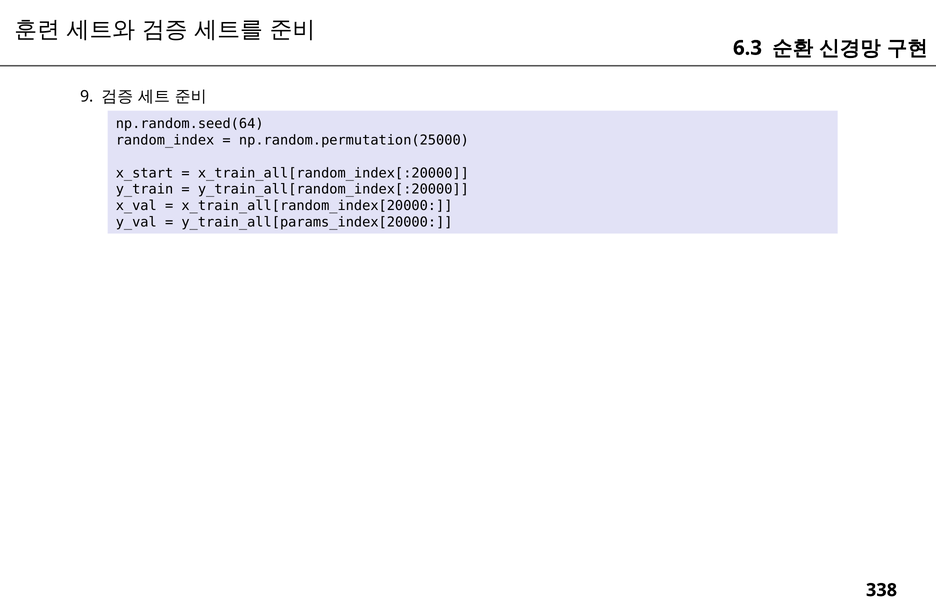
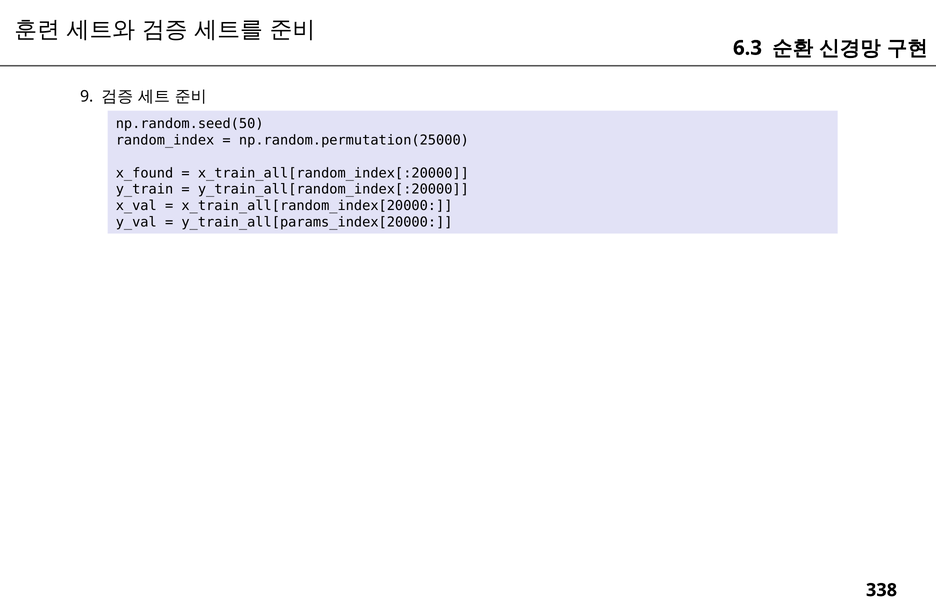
np.random.seed(64: np.random.seed(64 -> np.random.seed(50
x_start: x_start -> x_found
